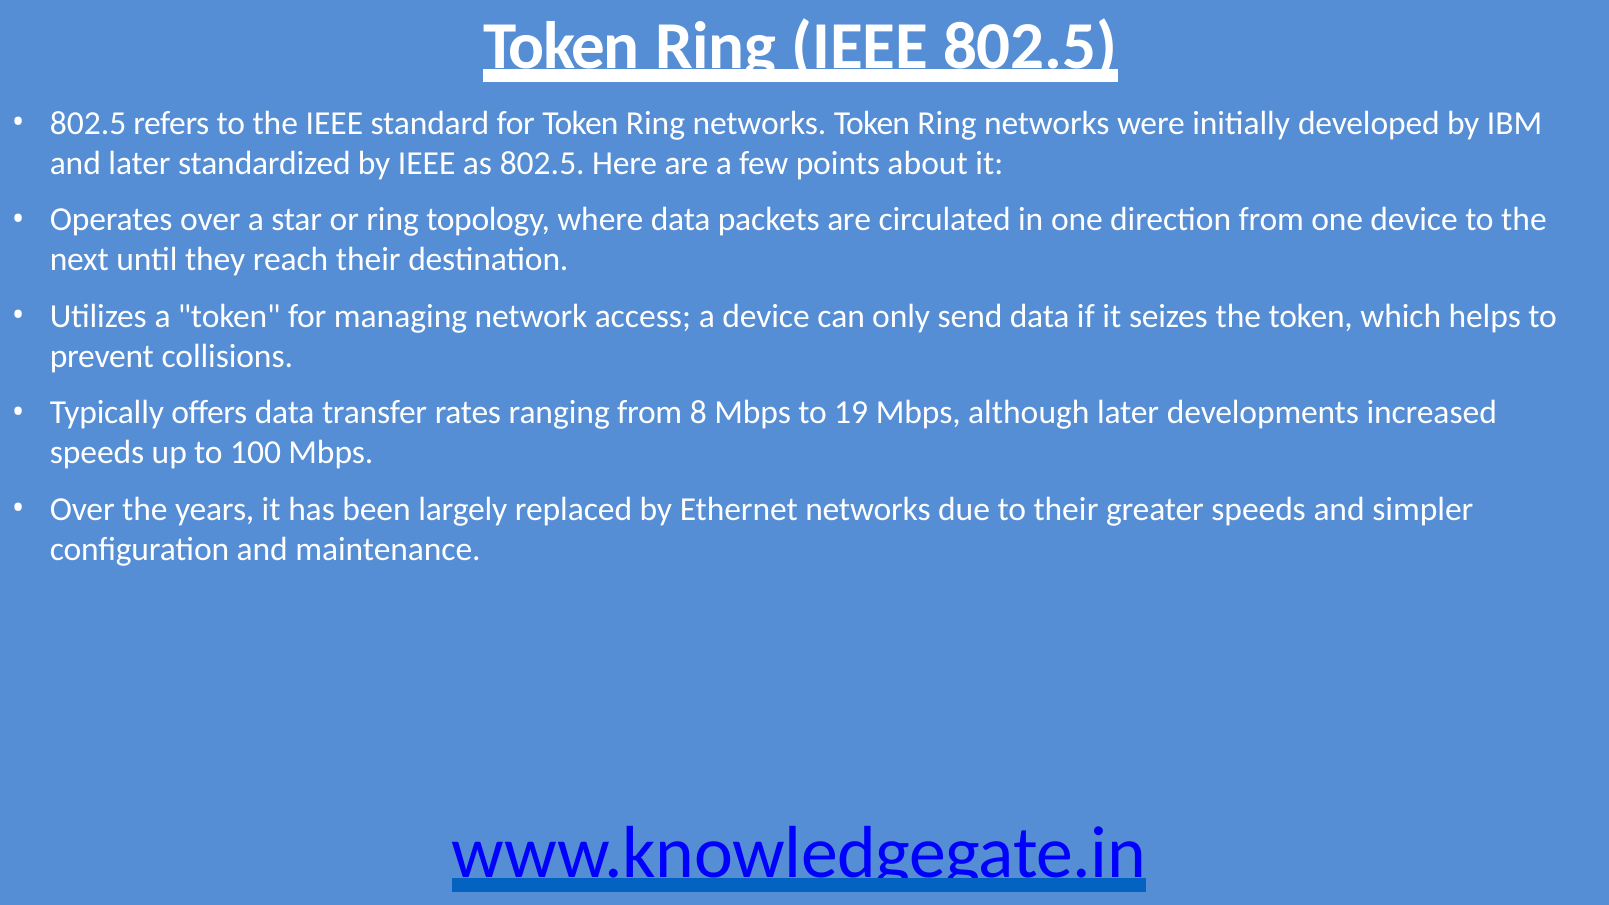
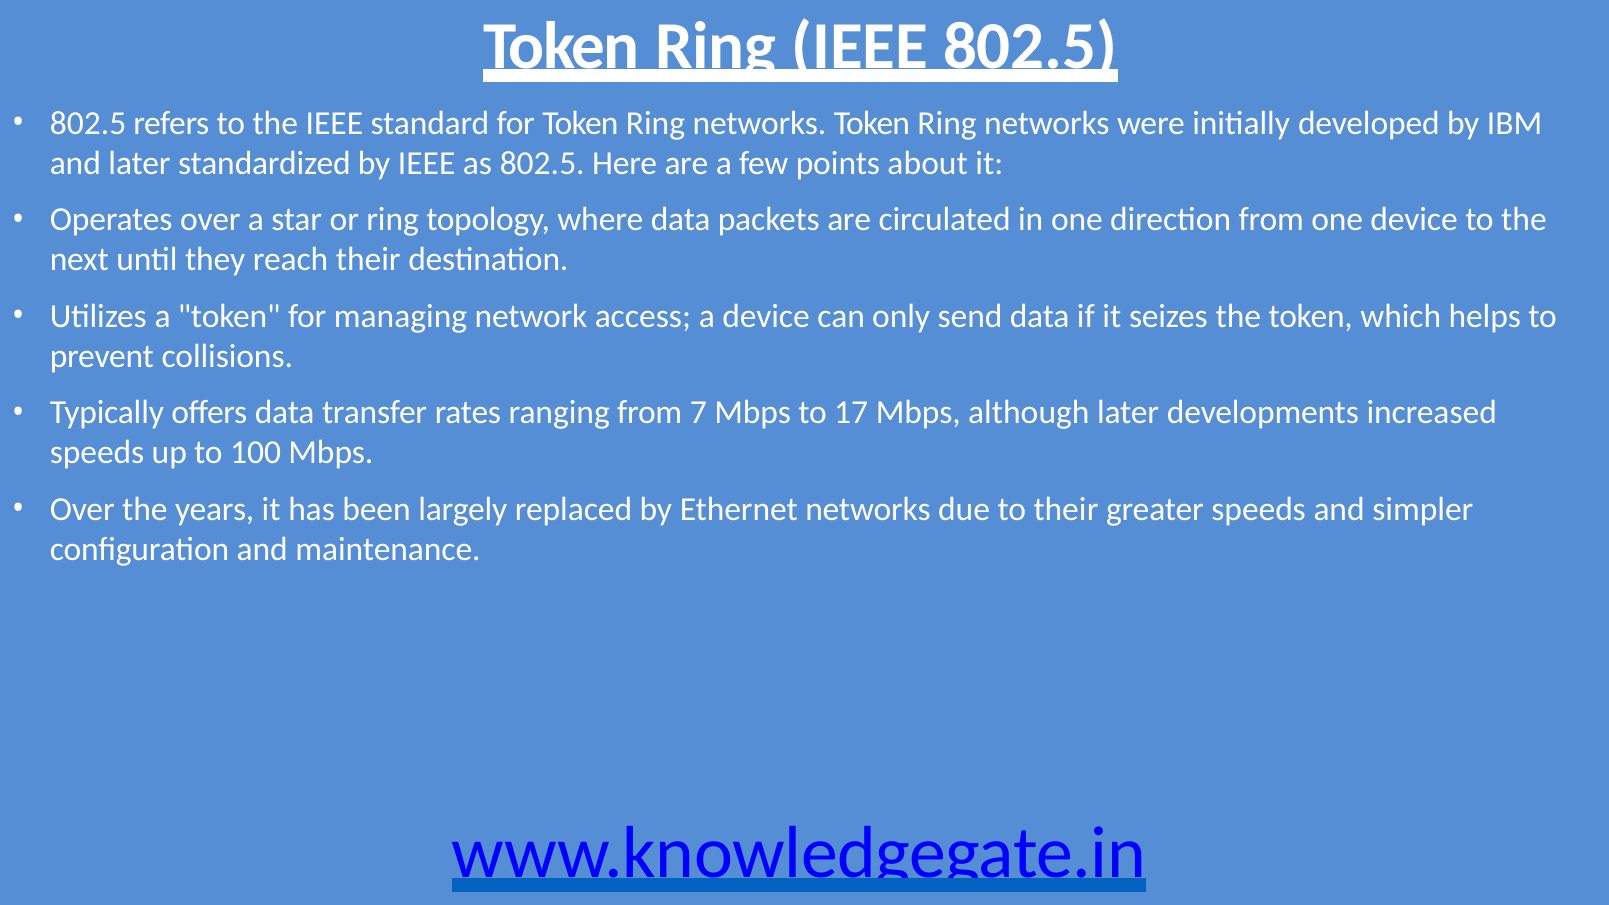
8: 8 -> 7
19: 19 -> 17
